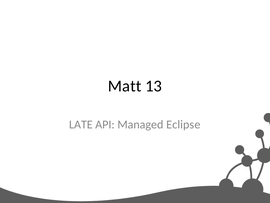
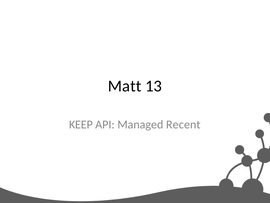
LATE: LATE -> KEEP
Eclipse: Eclipse -> Recent
